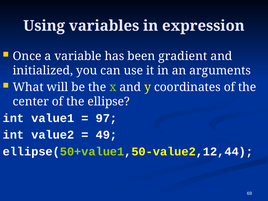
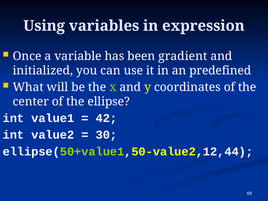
arguments: arguments -> predefined
97: 97 -> 42
49: 49 -> 30
